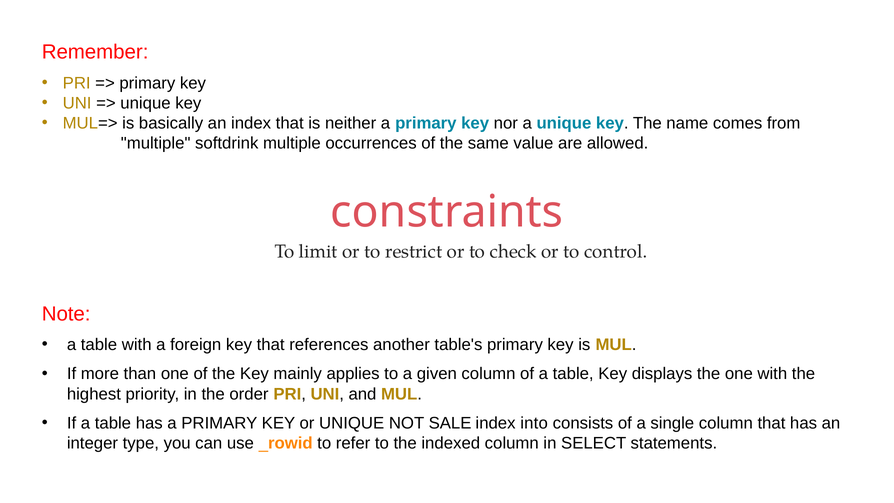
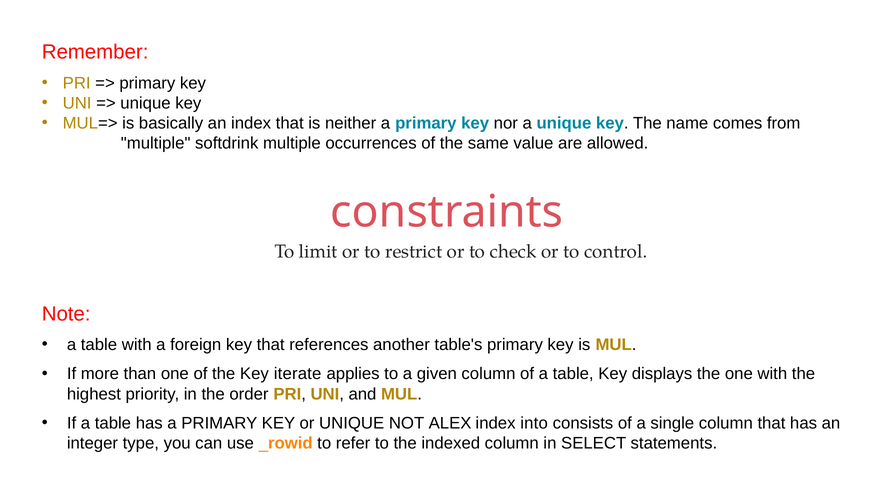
mainly: mainly -> iterate
SALE: SALE -> ALEX
